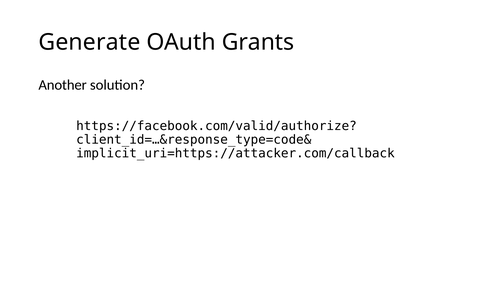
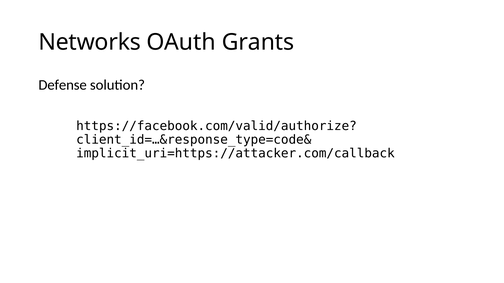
Generate: Generate -> Networks
Another: Another -> Defense
